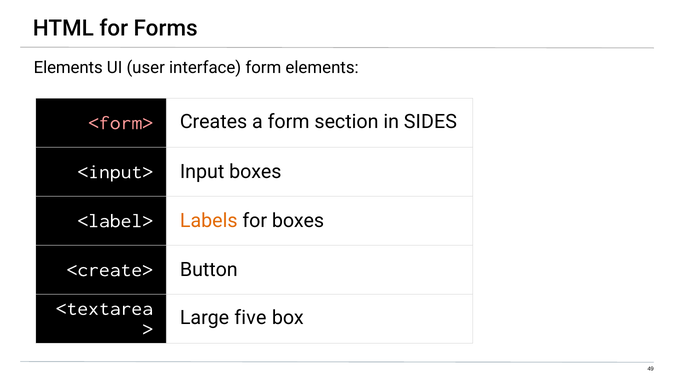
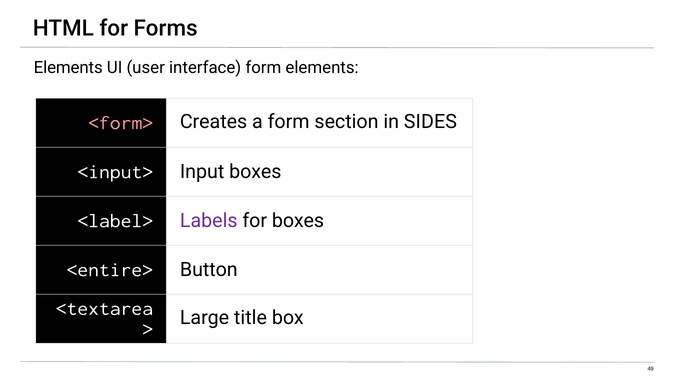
Labels colour: orange -> purple
<create>: <create> -> <entire>
five: five -> title
